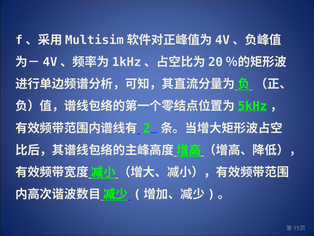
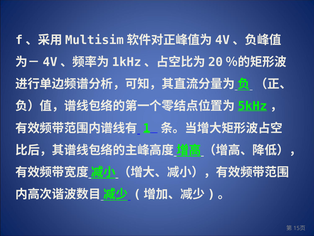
2: 2 -> 1
